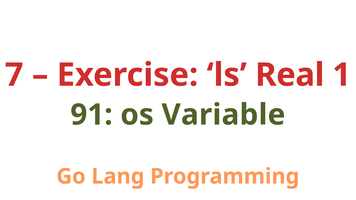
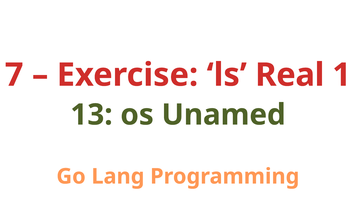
91: 91 -> 13
Variable: Variable -> Unamed
